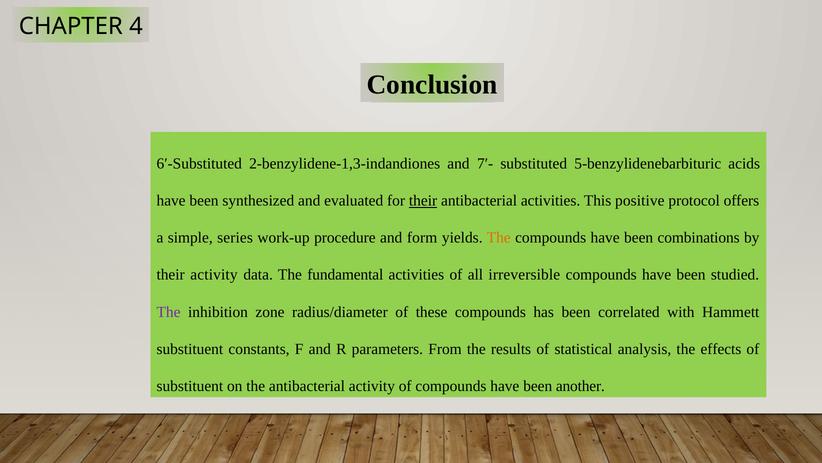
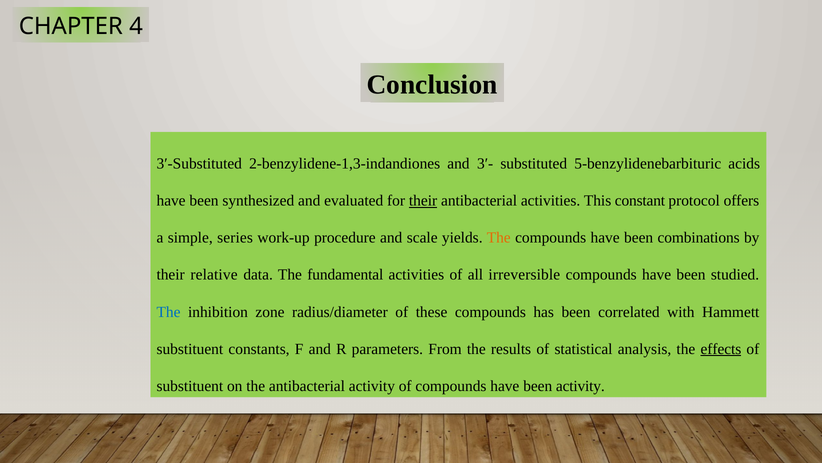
6′-Substituted: 6′-Substituted -> 3′-Substituted
7′-: 7′- -> 3′-
positive: positive -> constant
form: form -> scale
their activity: activity -> relative
The at (169, 312) colour: purple -> blue
effects underline: none -> present
been another: another -> activity
